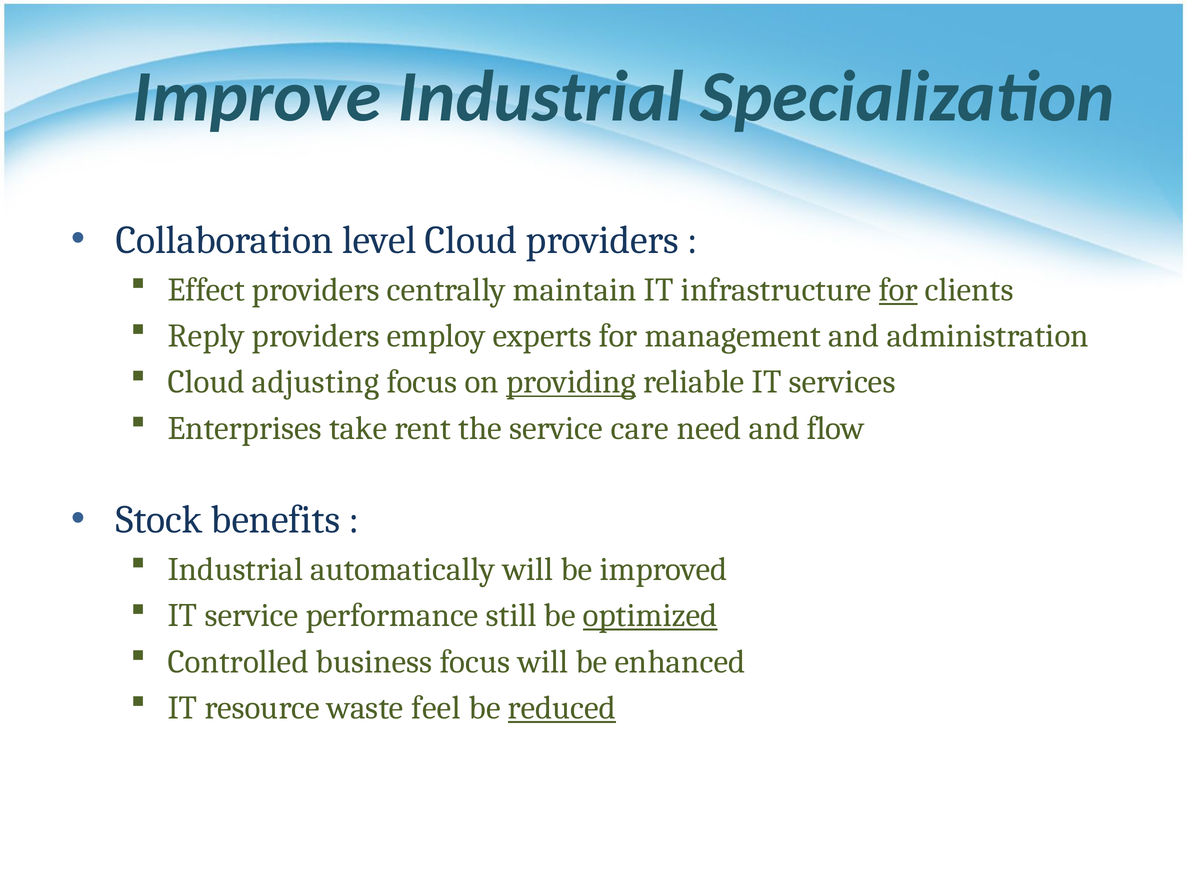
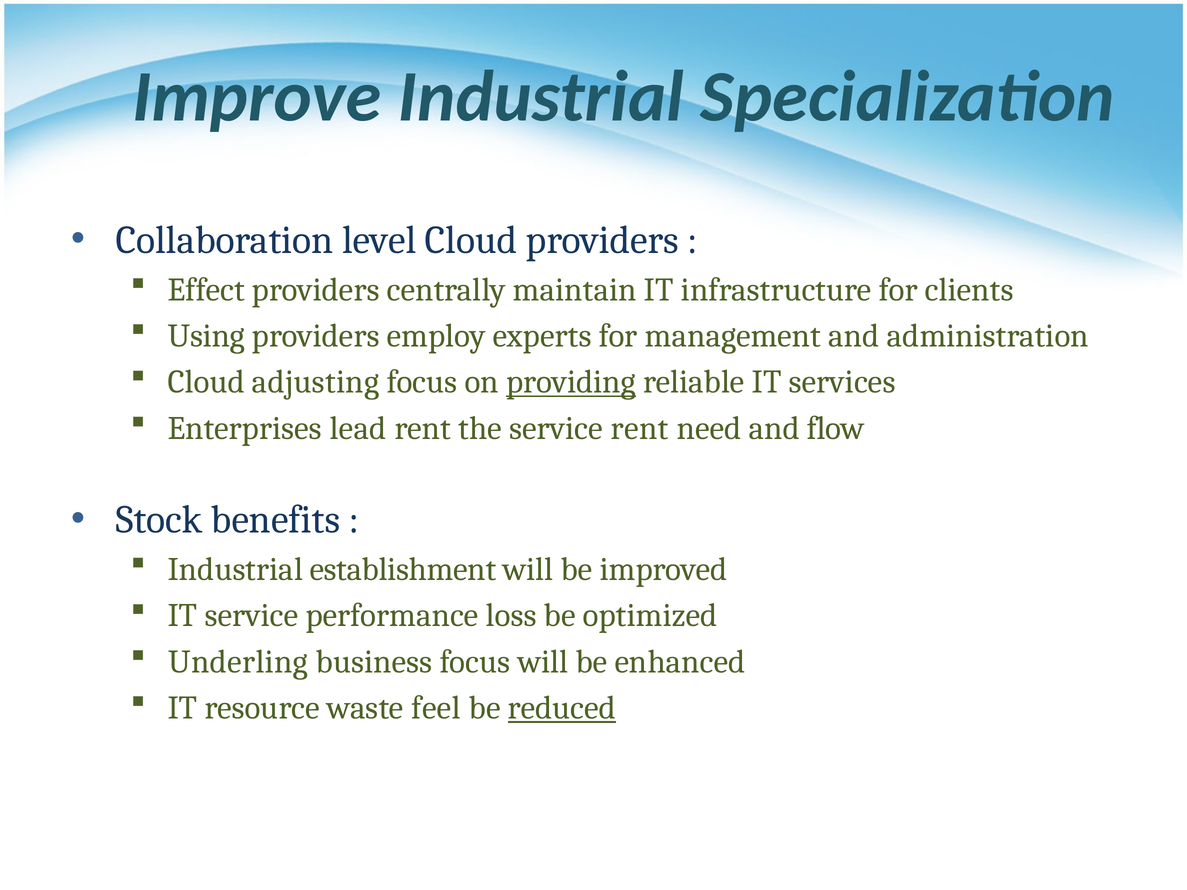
for at (898, 290) underline: present -> none
Reply: Reply -> Using
take: take -> lead
service care: care -> rent
automatically: automatically -> establishment
still: still -> loss
optimized underline: present -> none
Controlled: Controlled -> Underling
